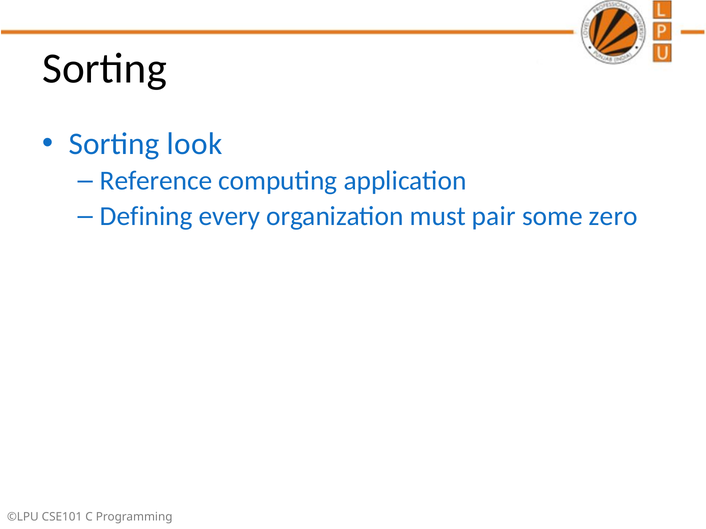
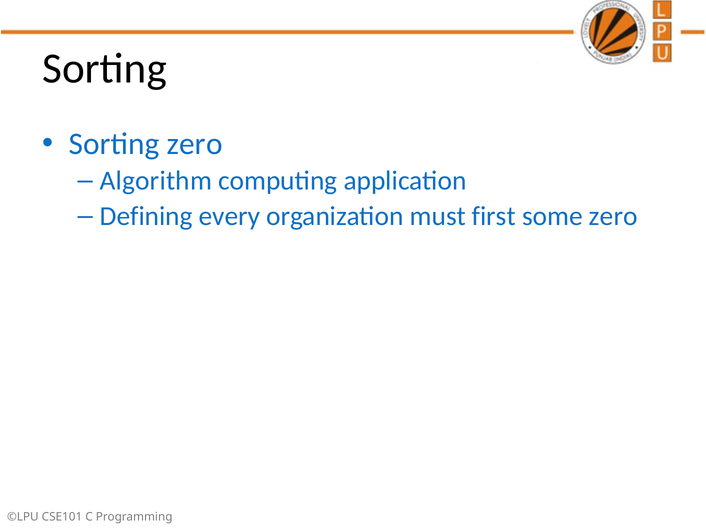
Sorting look: look -> zero
Reference: Reference -> Algorithm
pair: pair -> first
